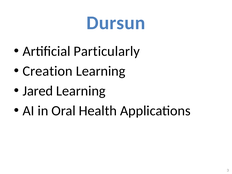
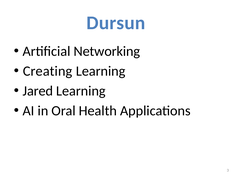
Particularly: Particularly -> Networking
Creation: Creation -> Creating
